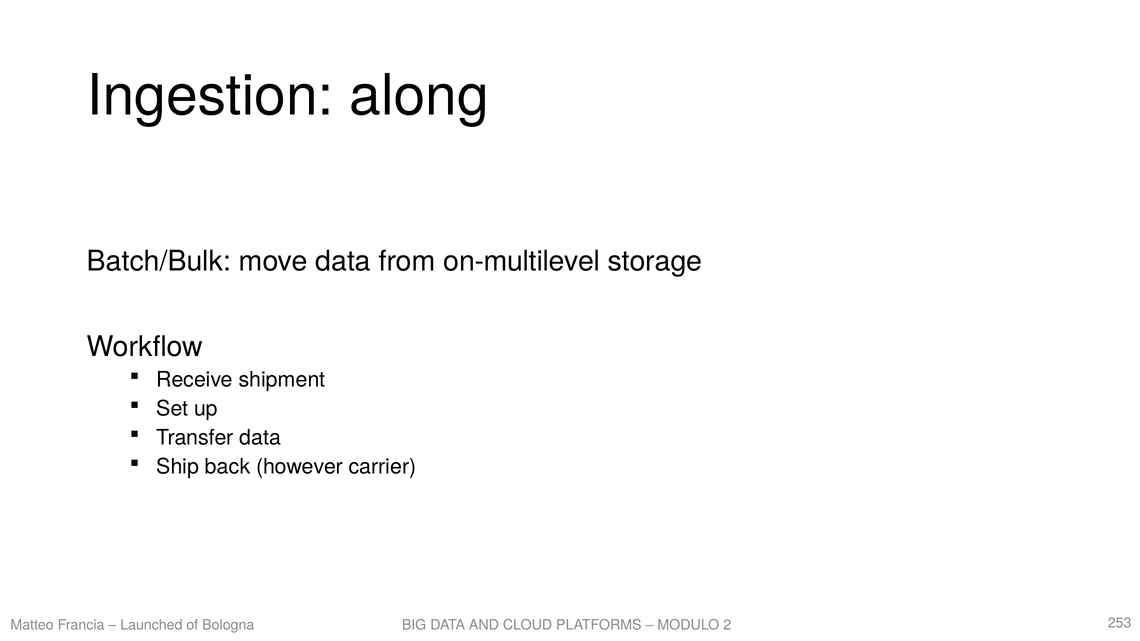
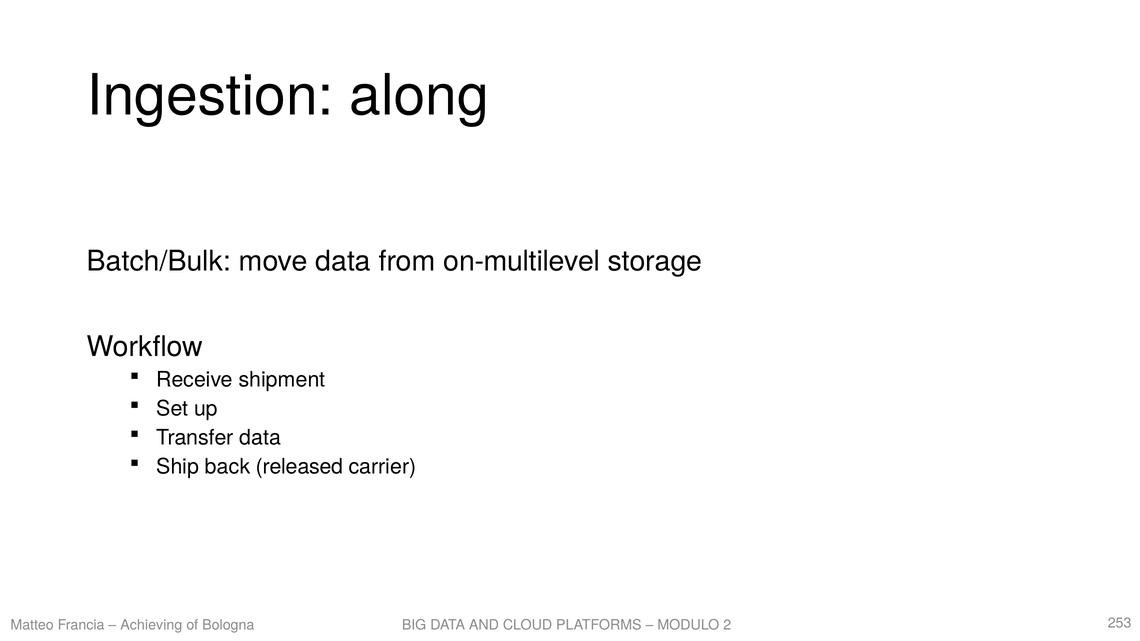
however: however -> released
Launched: Launched -> Achieving
